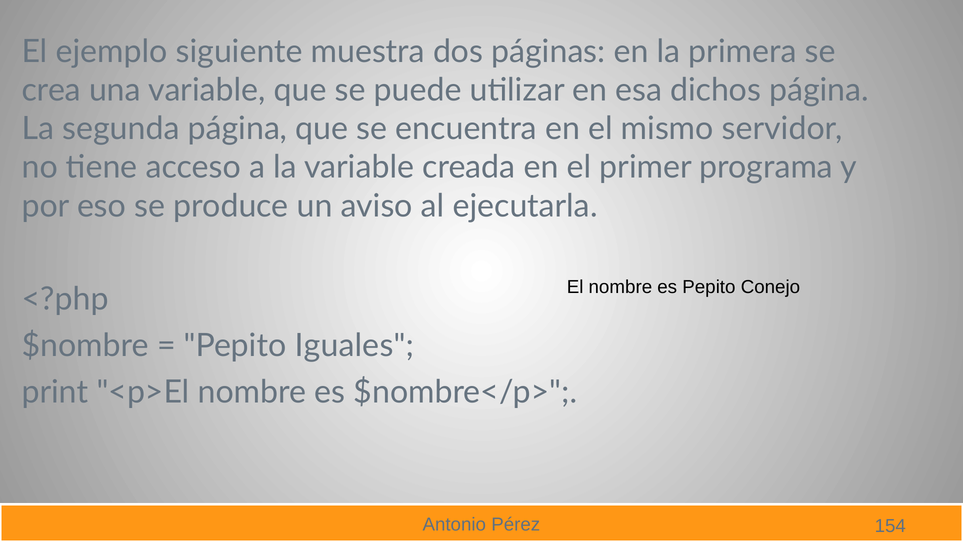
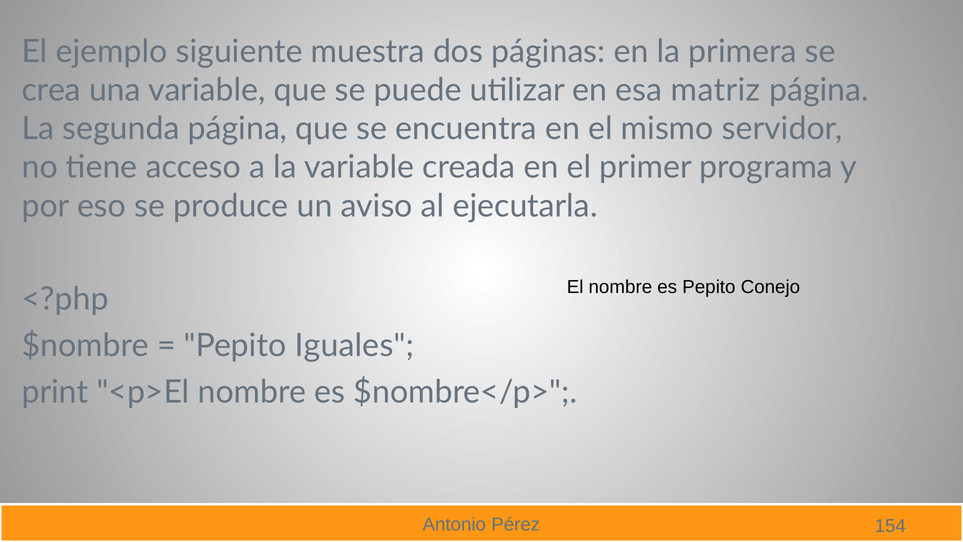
dichos: dichos -> matriz
